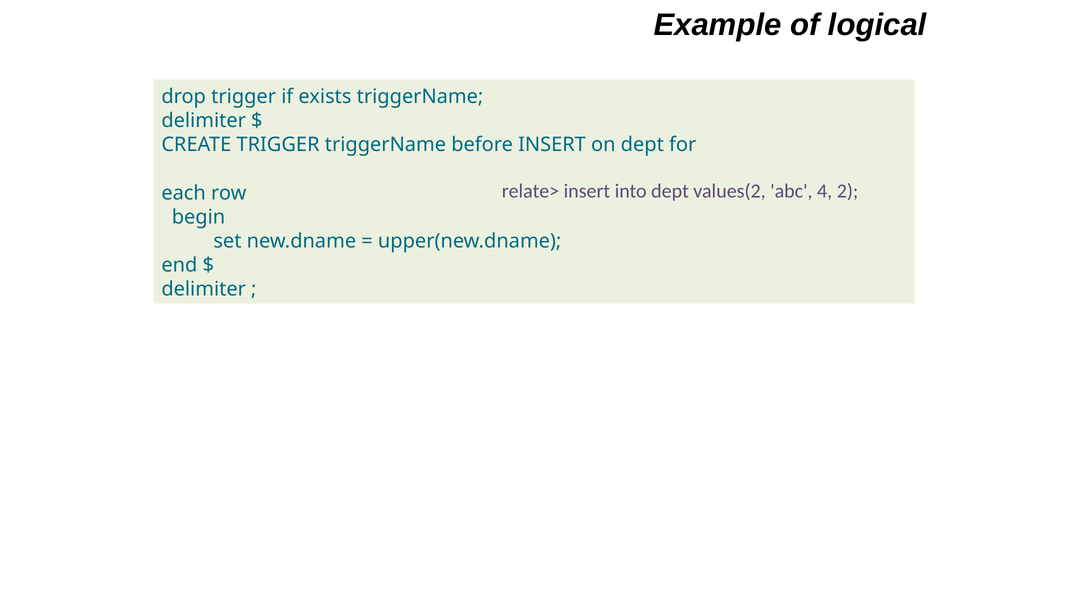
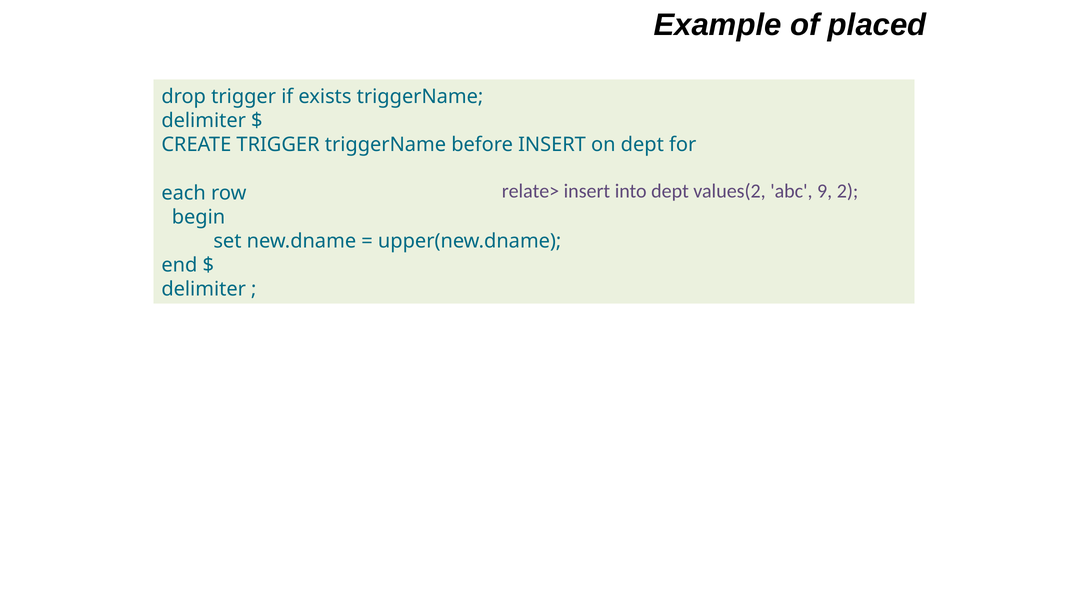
logical: logical -> placed
4: 4 -> 9
